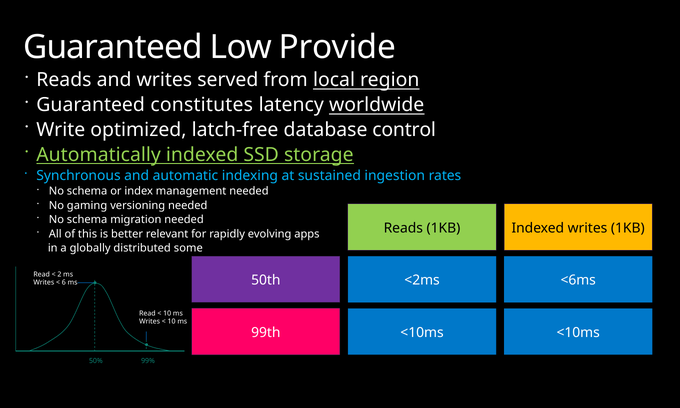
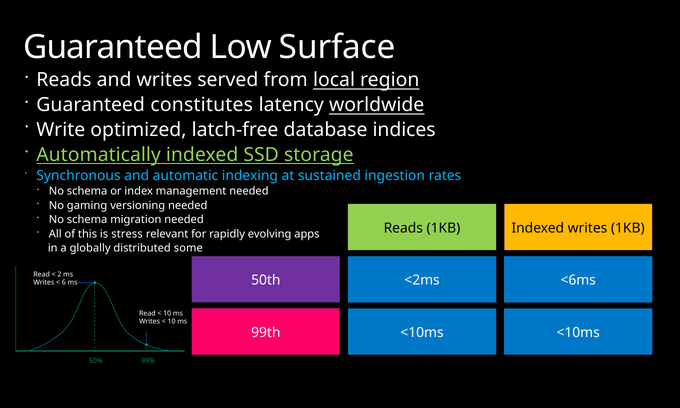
Provide: Provide -> Surface
control: control -> indices
better: better -> stress
